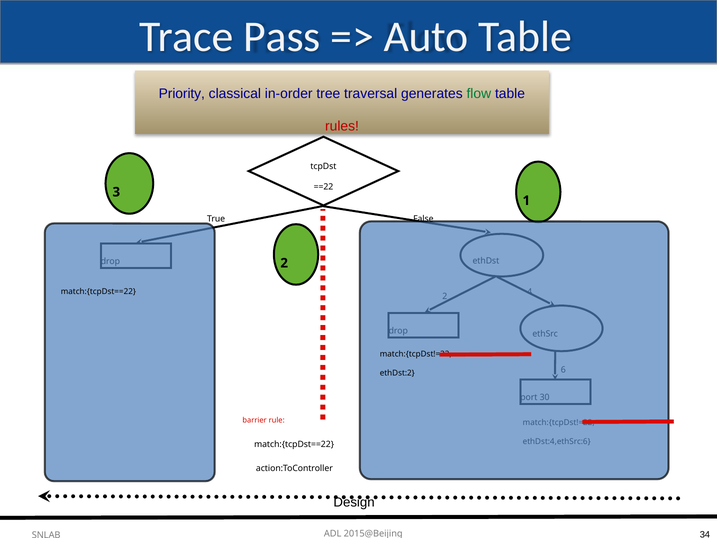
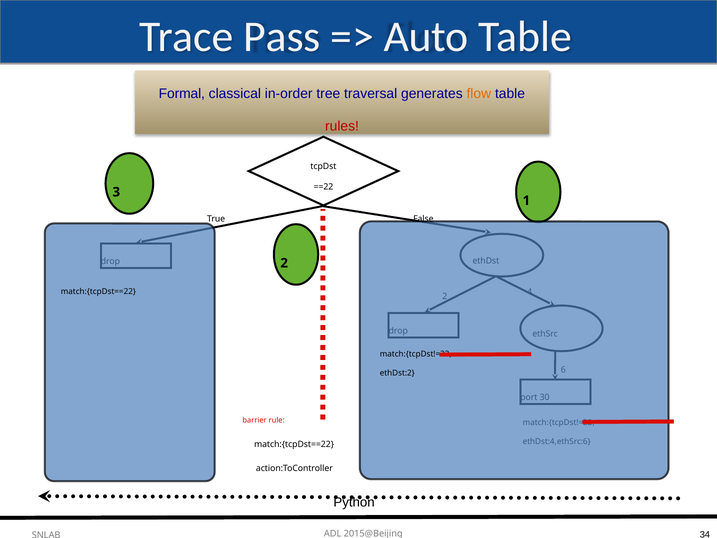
Priority: Priority -> Formal
flow colour: green -> orange
Design: Design -> Python
